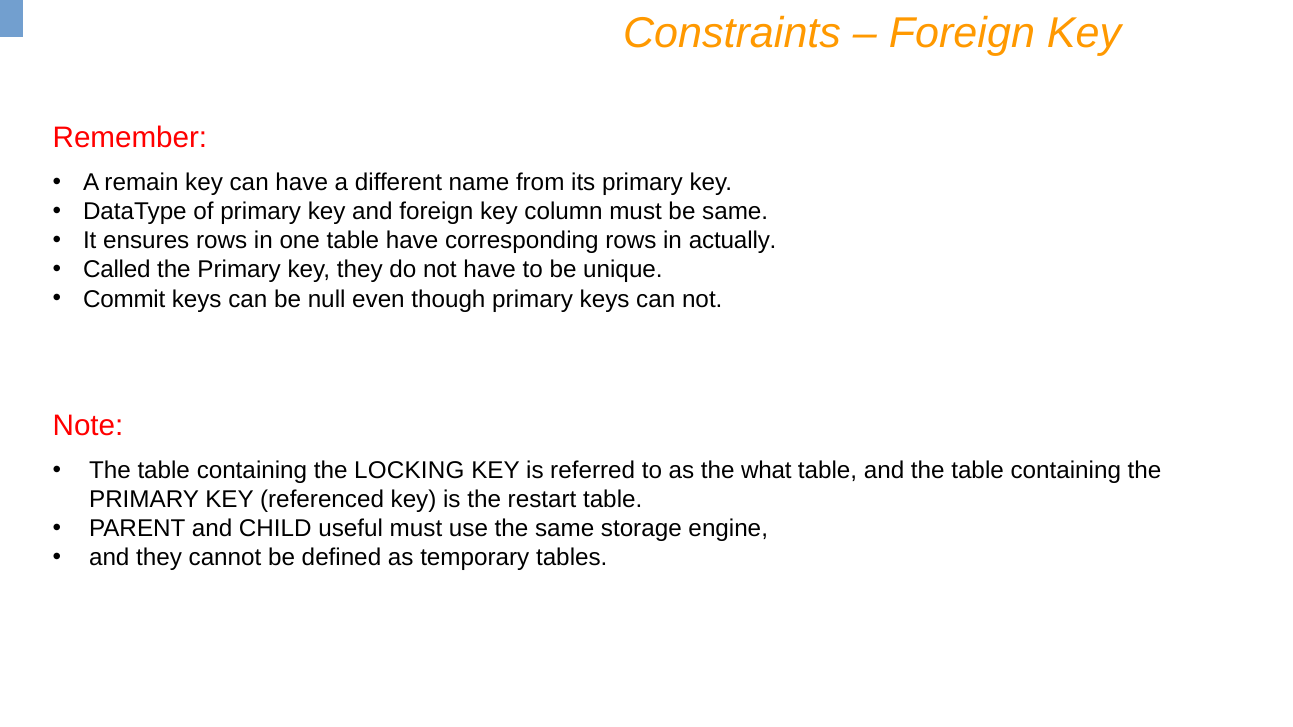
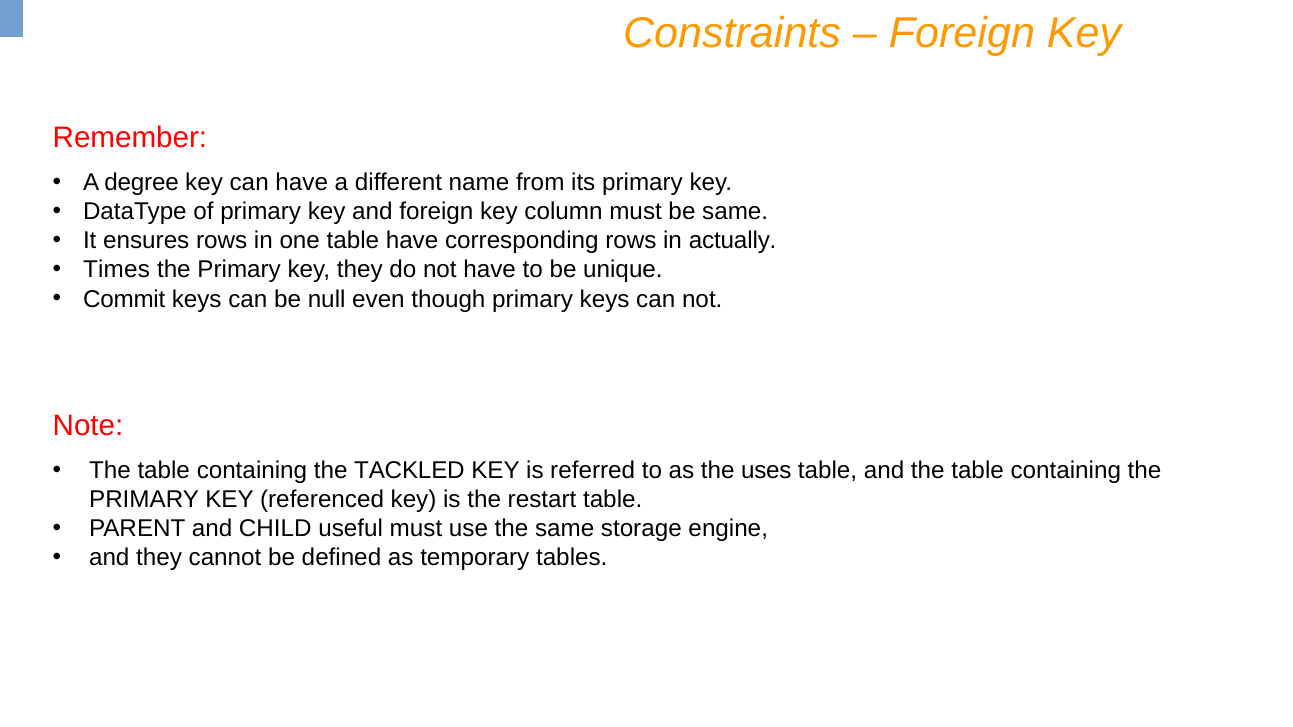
remain: remain -> degree
Called: Called -> Times
LOCKING: LOCKING -> TACKLED
what: what -> uses
